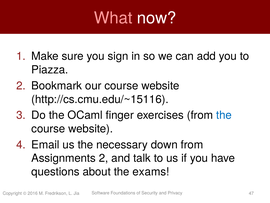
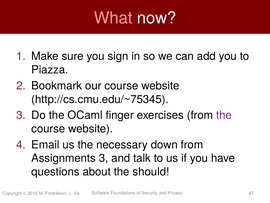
http://cs.cmu.edu/~15116: http://cs.cmu.edu/~15116 -> http://cs.cmu.edu/~75345
the at (224, 115) colour: blue -> purple
Assignments 2: 2 -> 3
exams: exams -> should
